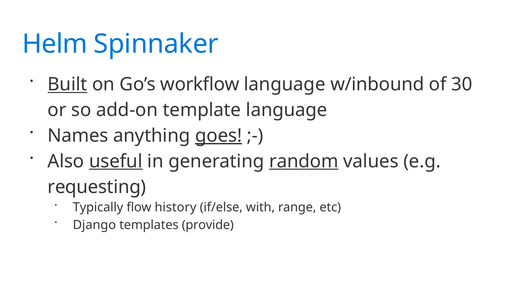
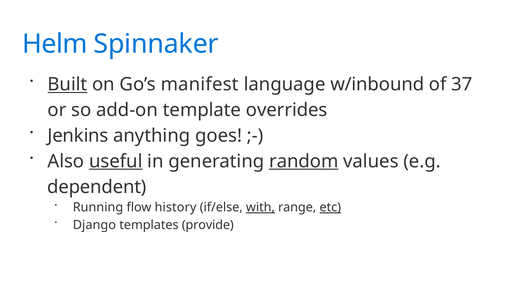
workflow: workflow -> manifest
30: 30 -> 37
template language: language -> overrides
Names: Names -> Jenkins
goes underline: present -> none
requesting: requesting -> dependent
Typically: Typically -> Running
with underline: none -> present
etc underline: none -> present
